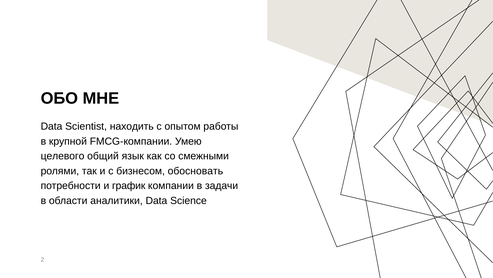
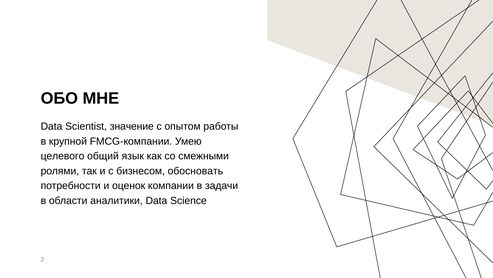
находить: находить -> значение
график: график -> оценок
